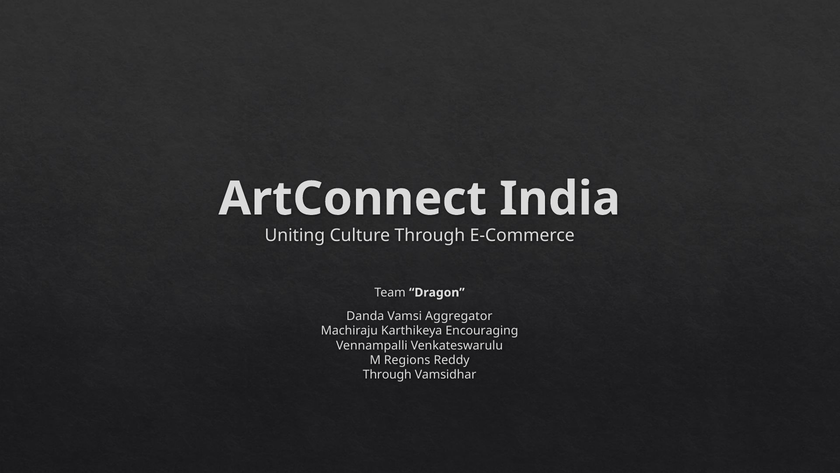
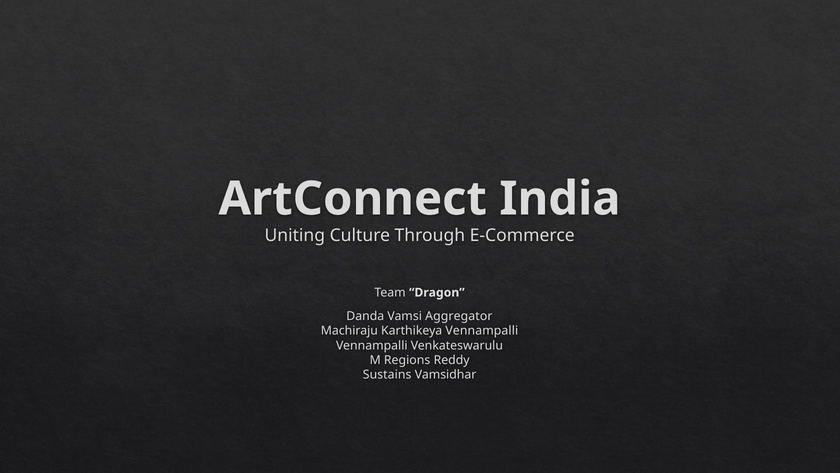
Karthikeya Encouraging: Encouraging -> Vennampalli
Through at (387, 375): Through -> Sustains
